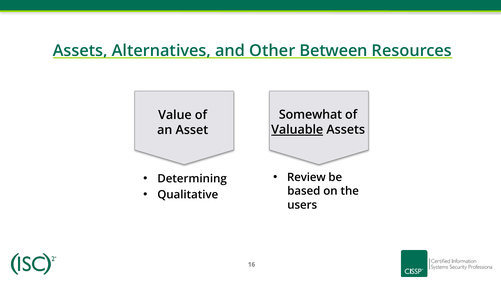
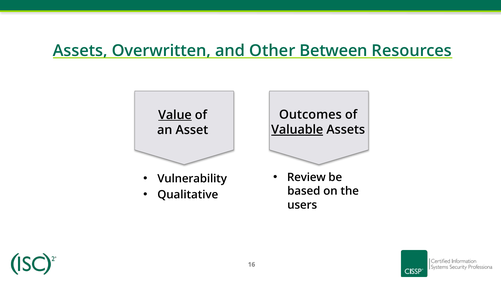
Alternatives: Alternatives -> Overwritten
Somewhat: Somewhat -> Outcomes
Value underline: none -> present
Determining: Determining -> Vulnerability
